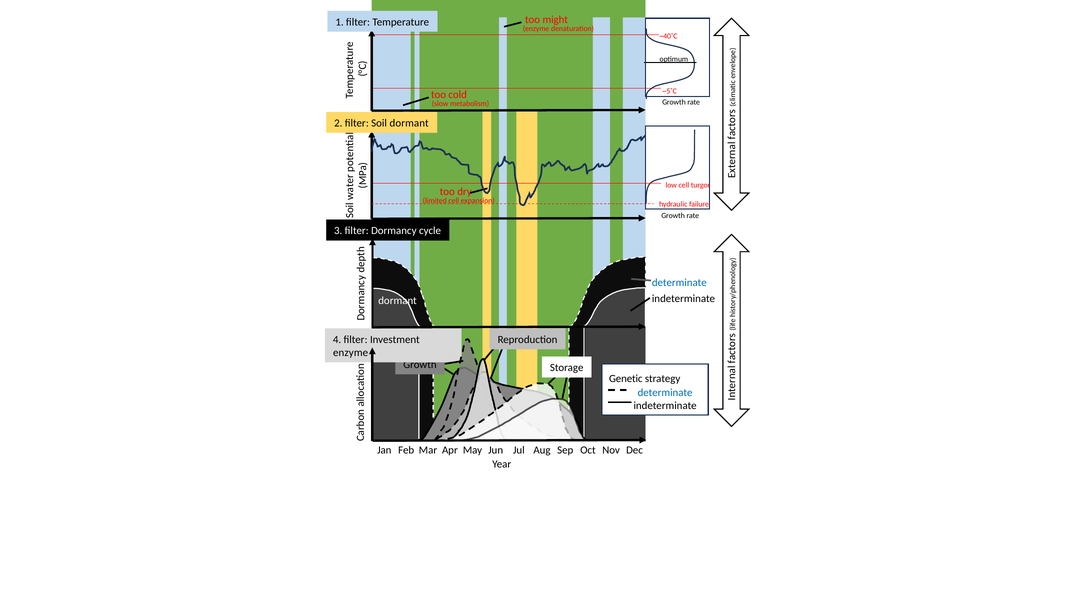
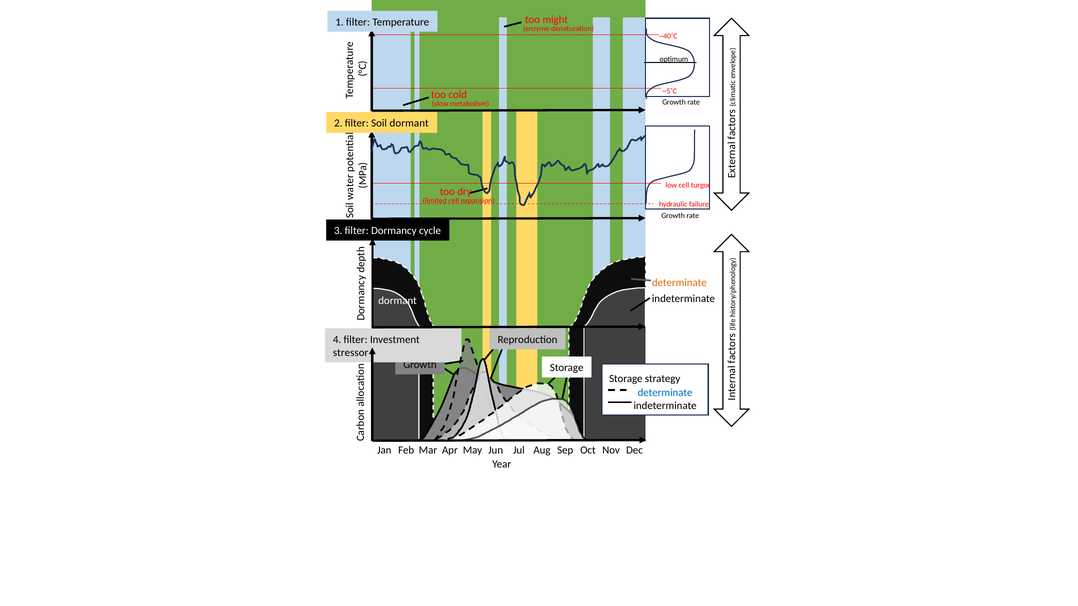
determinate at (679, 283) colour: blue -> orange
enzyme at (351, 353): enzyme -> stressor
Genetic at (626, 379): Genetic -> Storage
